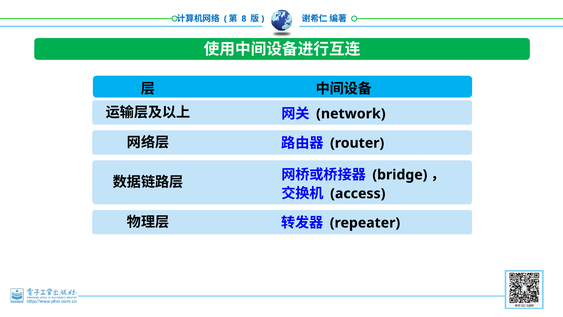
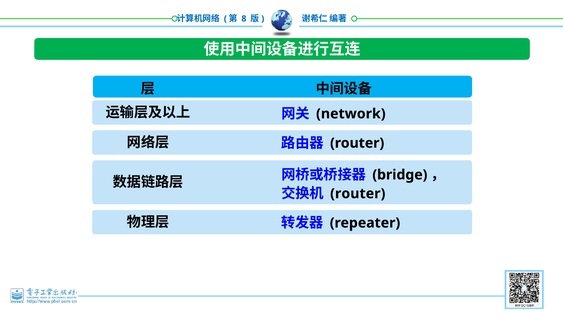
access at (358, 193): access -> router
